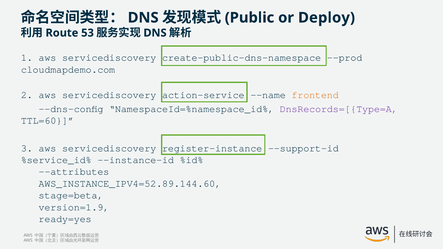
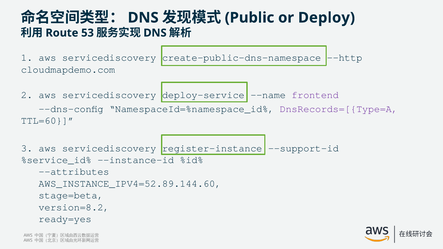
--prod: --prod -> --http
action-service: action-service -> deploy-service
frontend colour: orange -> purple
version=1.9: version=1.9 -> version=8.2
